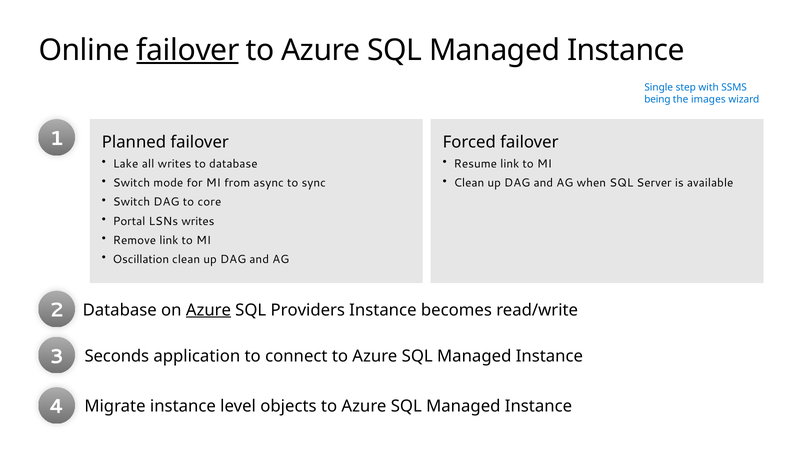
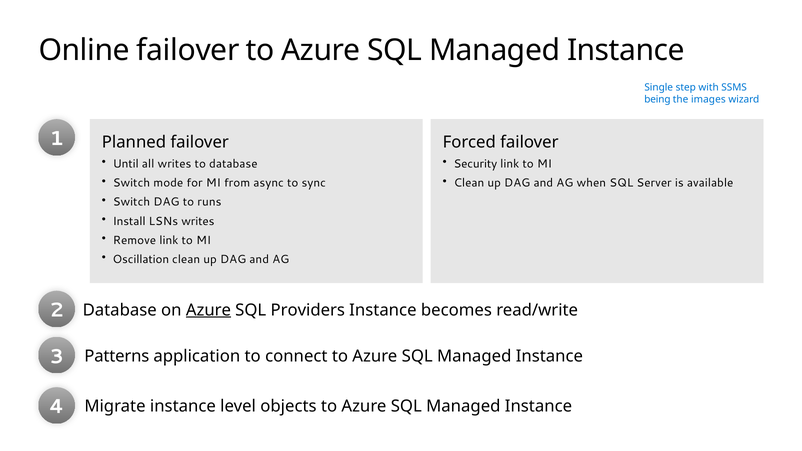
failover at (188, 50) underline: present -> none
Lake: Lake -> Until
Resume: Resume -> Security
core: core -> runs
Portal: Portal -> Install
Seconds: Seconds -> Patterns
